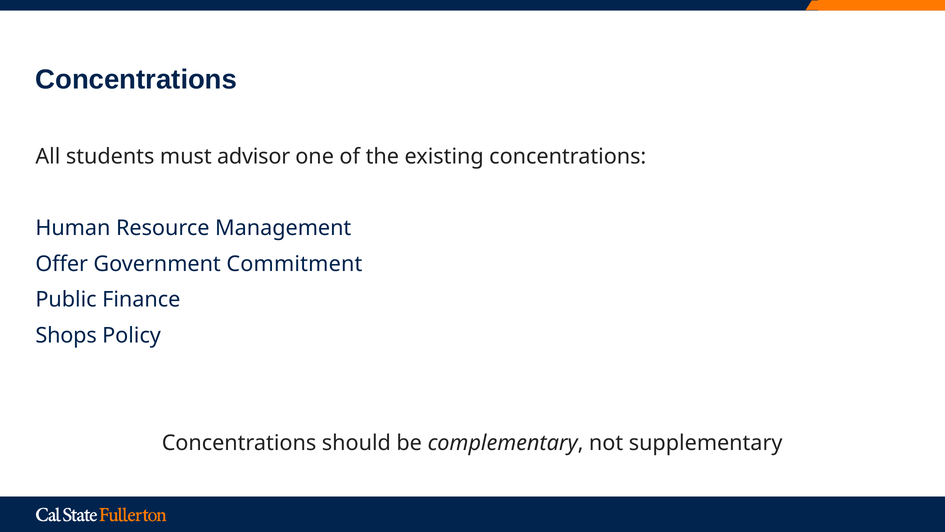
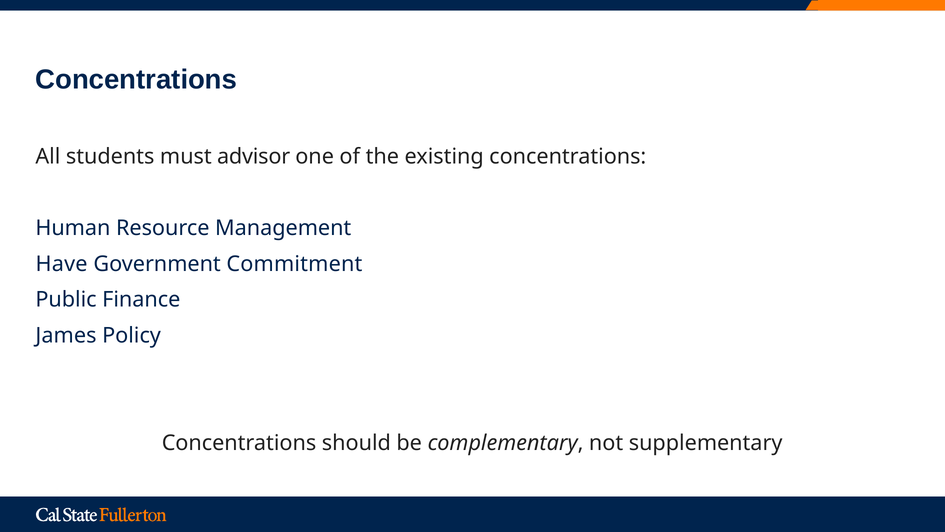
Offer: Offer -> Have
Shops: Shops -> James
